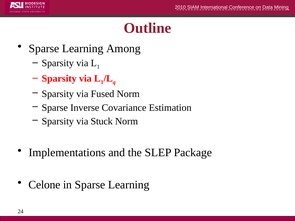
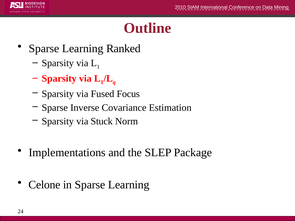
Among: Among -> Ranked
Fused Norm: Norm -> Focus
